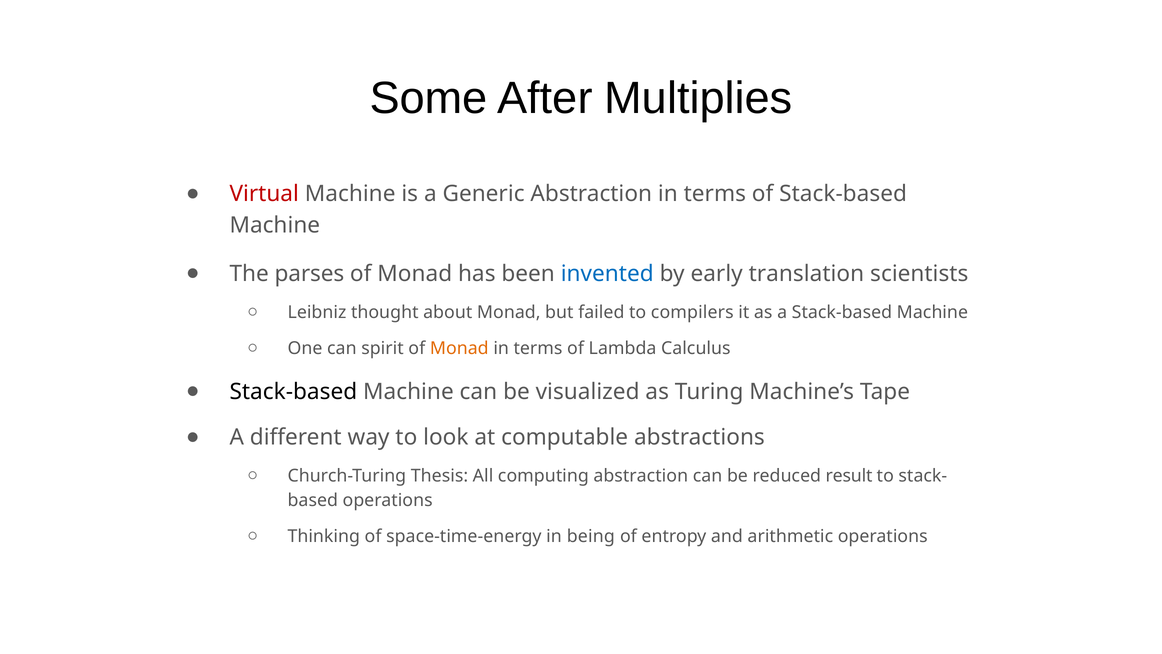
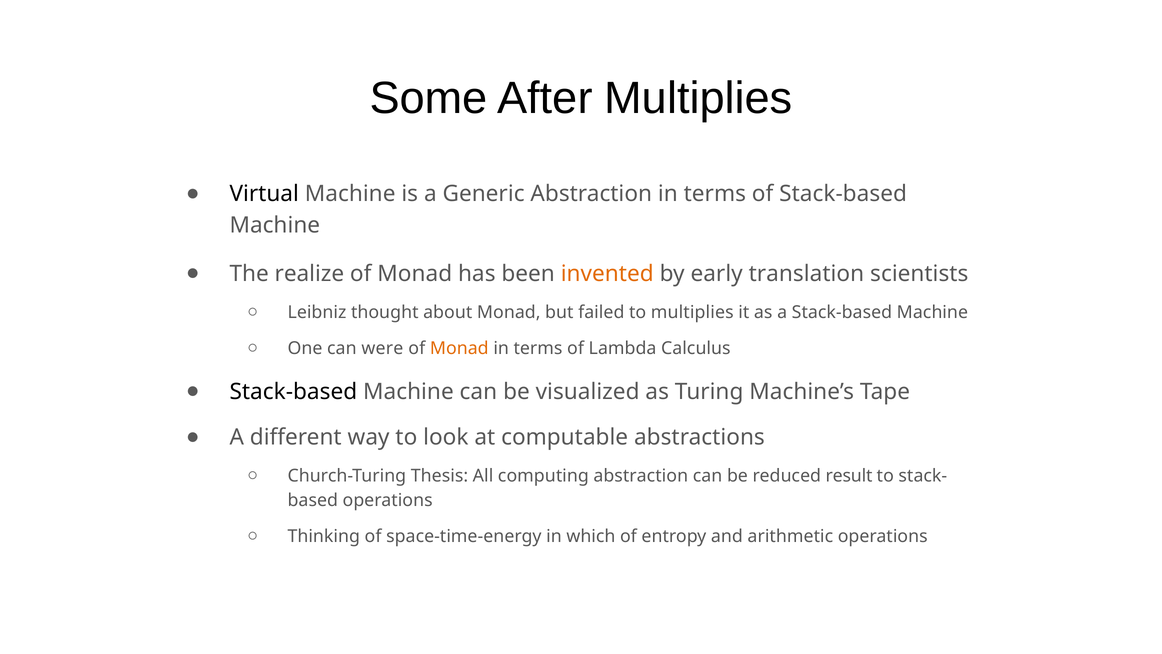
Virtual colour: red -> black
parses: parses -> realize
invented colour: blue -> orange
to compilers: compilers -> multiplies
spirit: spirit -> were
being: being -> which
